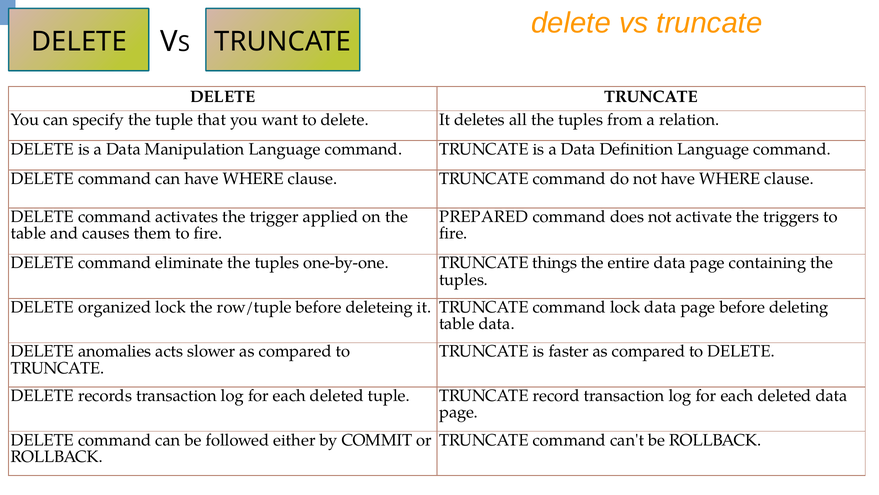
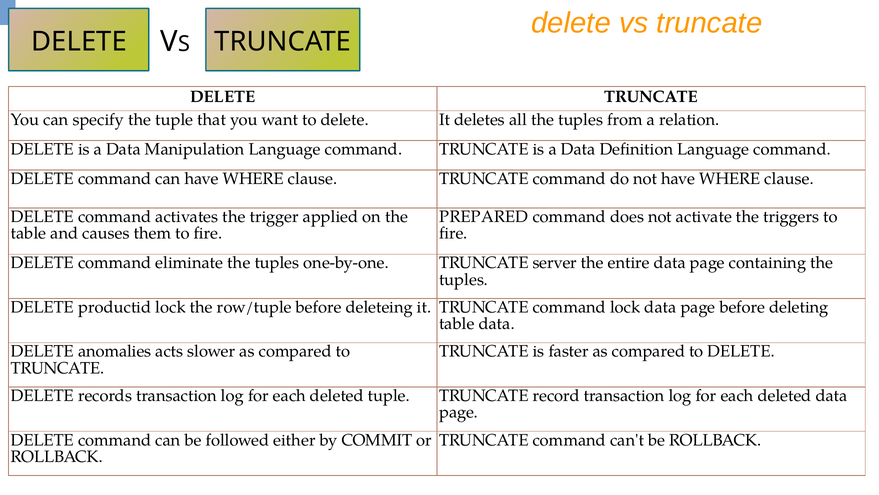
things: things -> server
organized: organized -> productid
